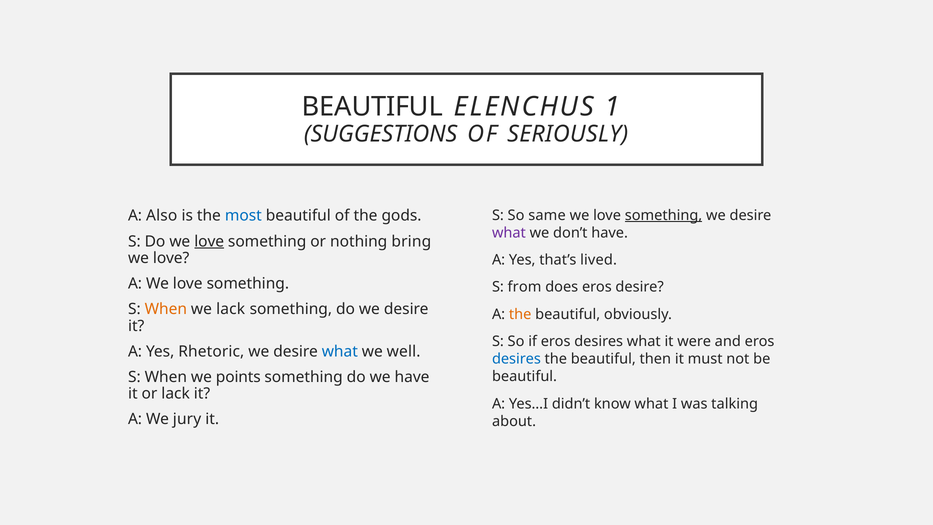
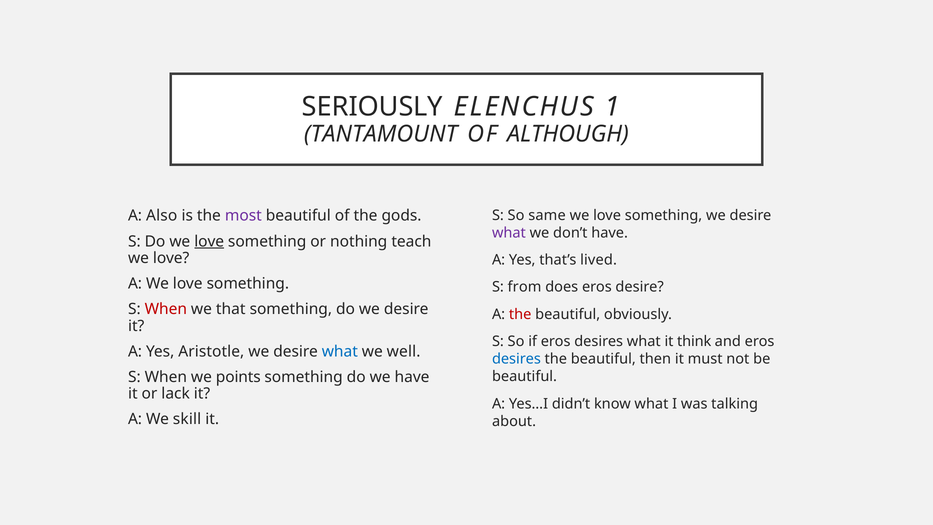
BEAUTIFUL at (372, 107): BEAUTIFUL -> SERIOUSLY
SUGGESTIONS: SUGGESTIONS -> TANTAMOUNT
SERIOUSLY: SERIOUSLY -> ALTHOUGH
something at (664, 215) underline: present -> none
most colour: blue -> purple
bring: bring -> teach
When at (166, 309) colour: orange -> red
we lack: lack -> that
the at (520, 314) colour: orange -> red
were: were -> think
Rhetoric: Rhetoric -> Aristotle
jury: jury -> skill
